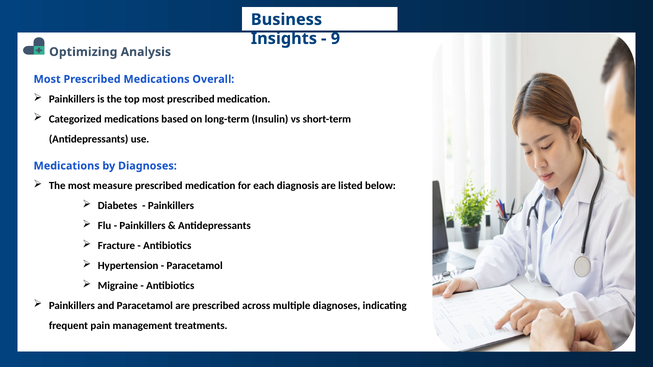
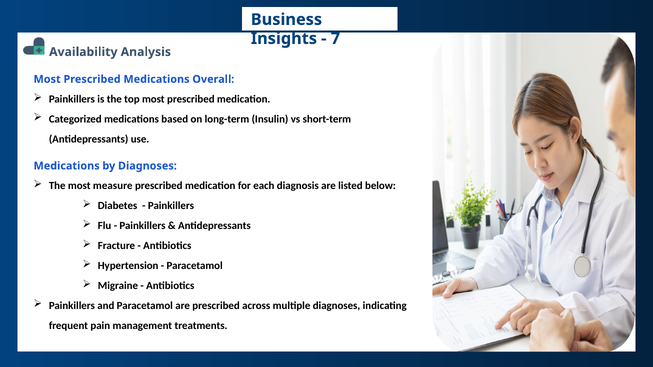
9: 9 -> 7
Optimizing: Optimizing -> Availability
